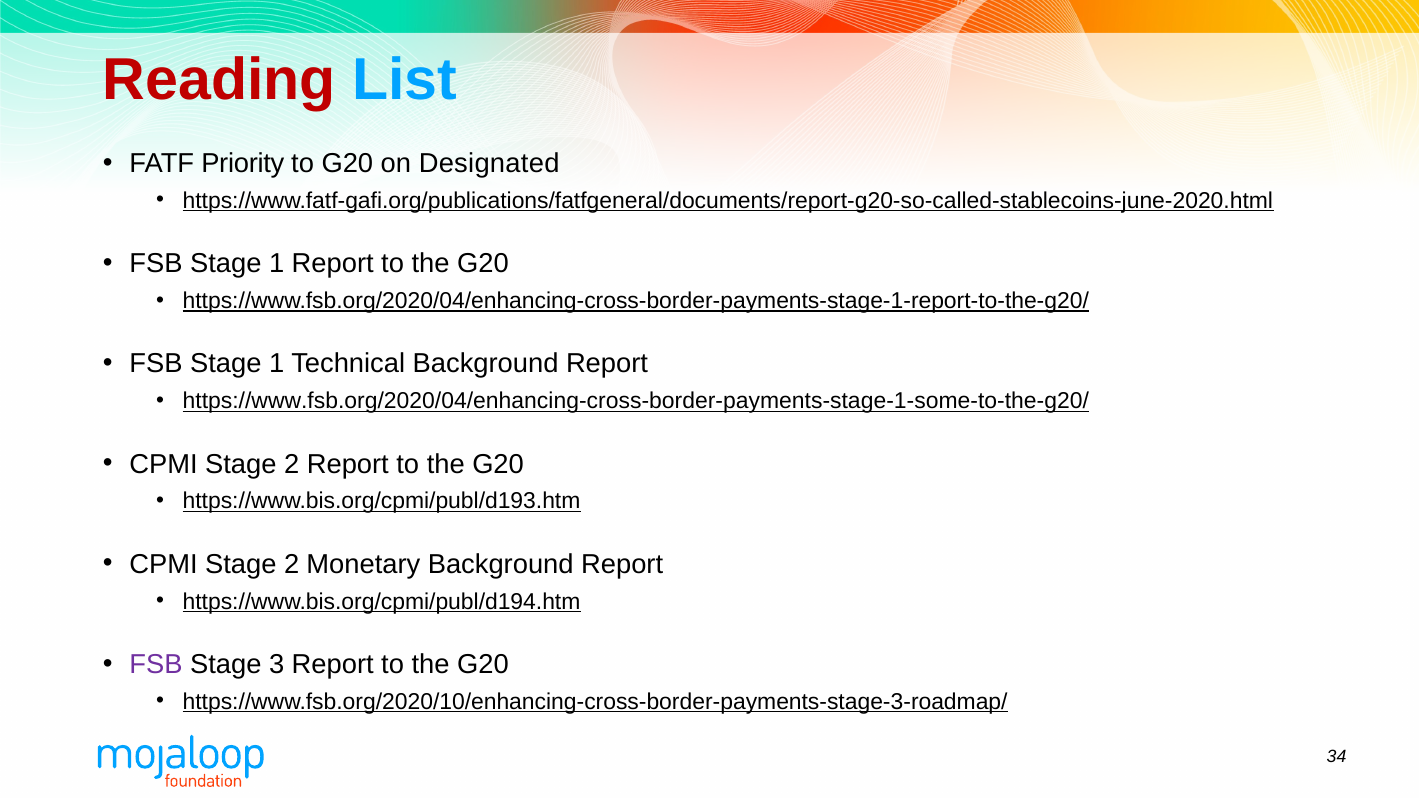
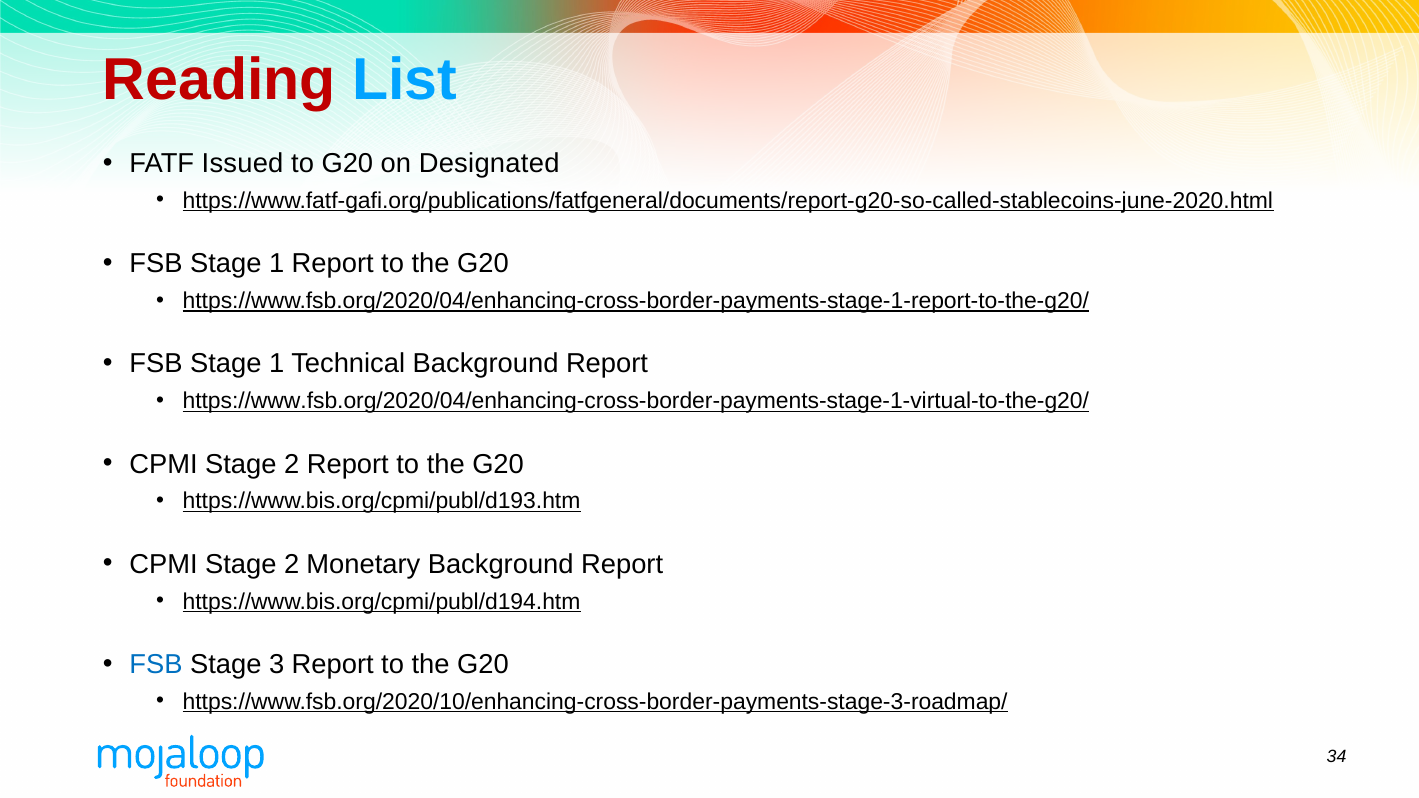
Priority: Priority -> Issued
https://www.fsb.org/2020/04/enhancing-cross-border-payments-stage-1-some-to-the-g20/: https://www.fsb.org/2020/04/enhancing-cross-border-payments-stage-1-some-to-the-g20/ -> https://www.fsb.org/2020/04/enhancing-cross-border-payments-stage-1-virtual-to-the-g20/
FSB at (156, 665) colour: purple -> blue
